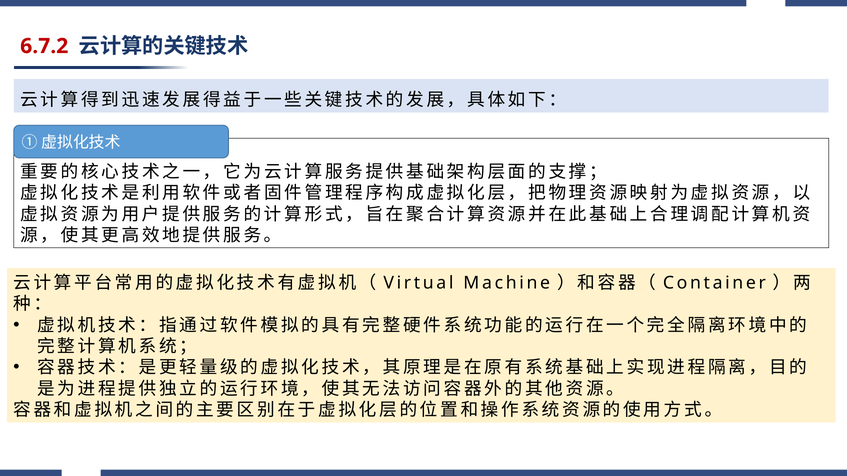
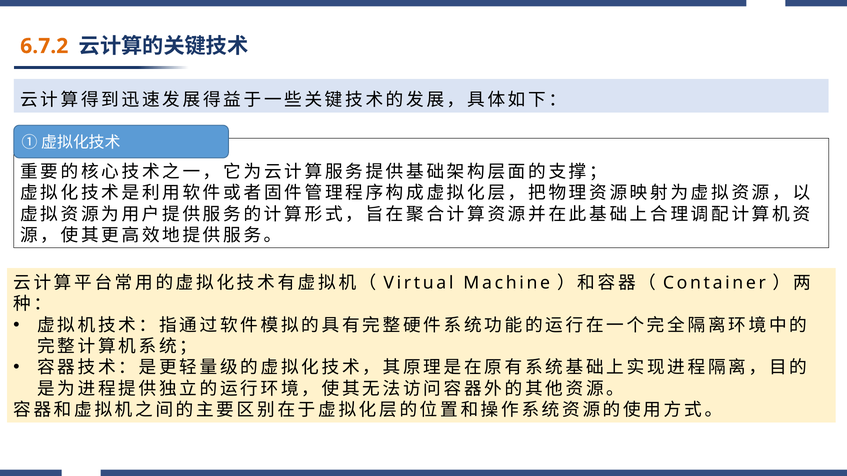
6.7.2 colour: red -> orange
